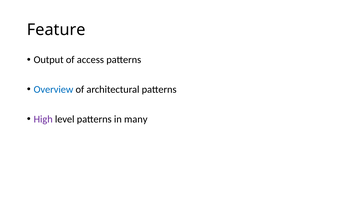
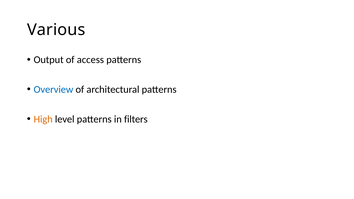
Feature: Feature -> Various
High colour: purple -> orange
many: many -> filters
